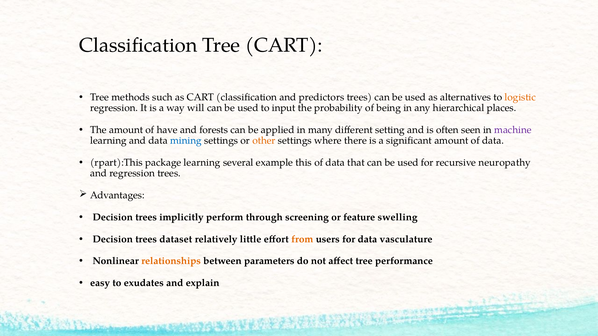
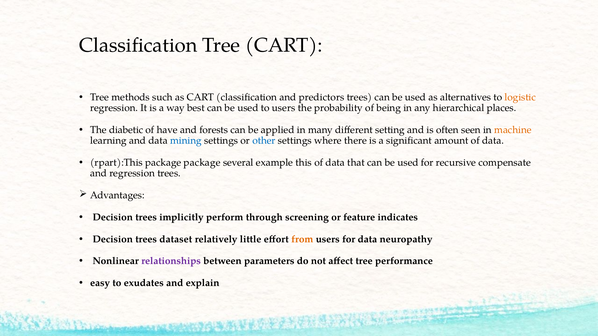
will: will -> best
to input: input -> users
The amount: amount -> diabetic
machine colour: purple -> orange
other colour: orange -> blue
package learning: learning -> package
neuropathy: neuropathy -> compensate
swelling: swelling -> indicates
vasculature: vasculature -> neuropathy
relationships colour: orange -> purple
